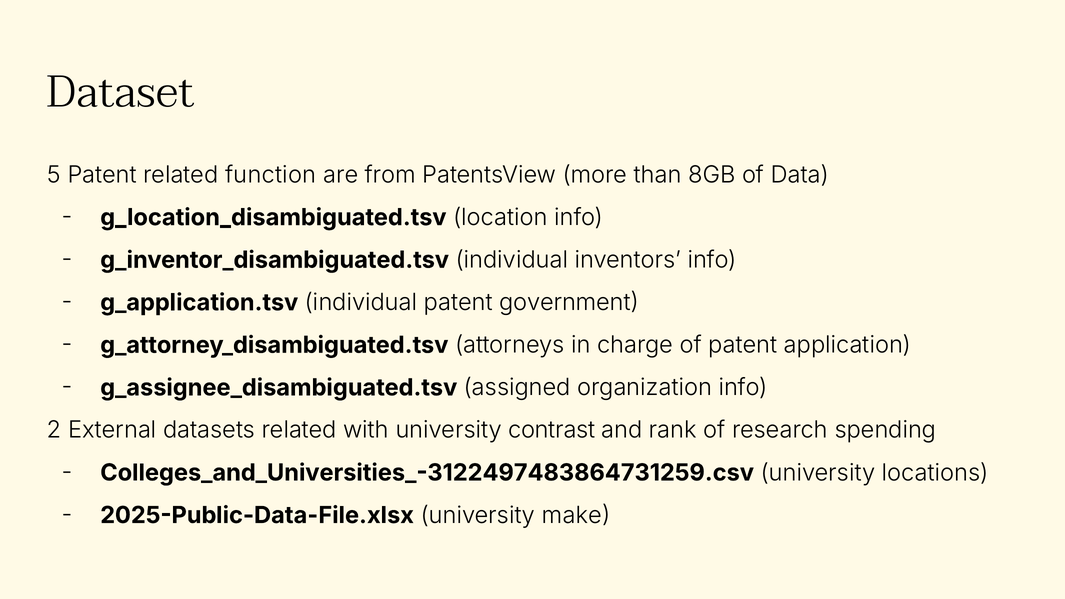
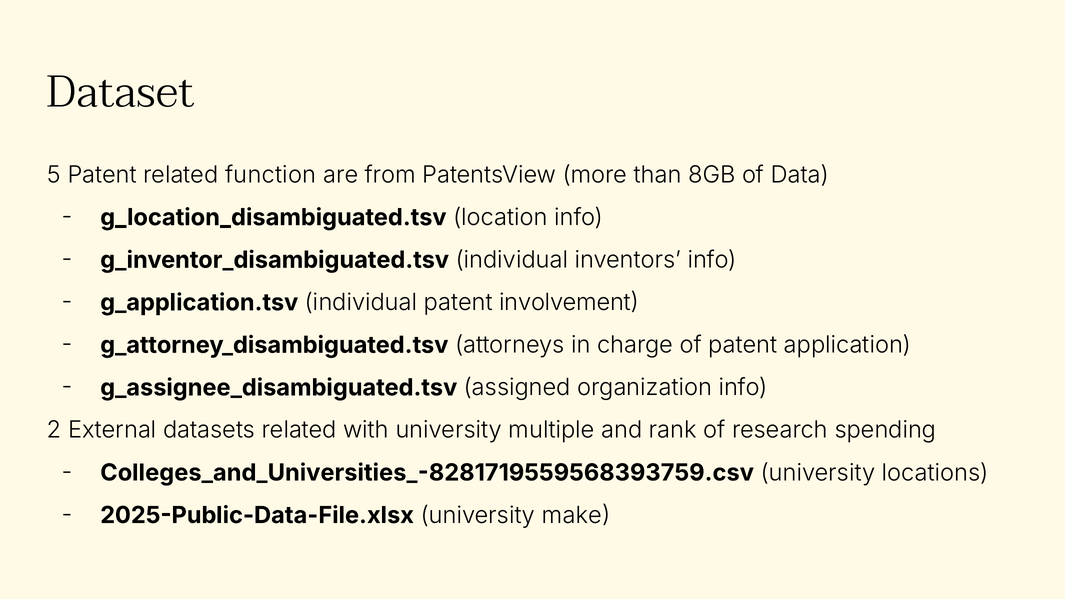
government: government -> involvement
contrast: contrast -> multiple
Colleges_and_Universities_-3122497483864731259.csv: Colleges_and_Universities_-3122497483864731259.csv -> Colleges_and_Universities_-8281719559568393759.csv
